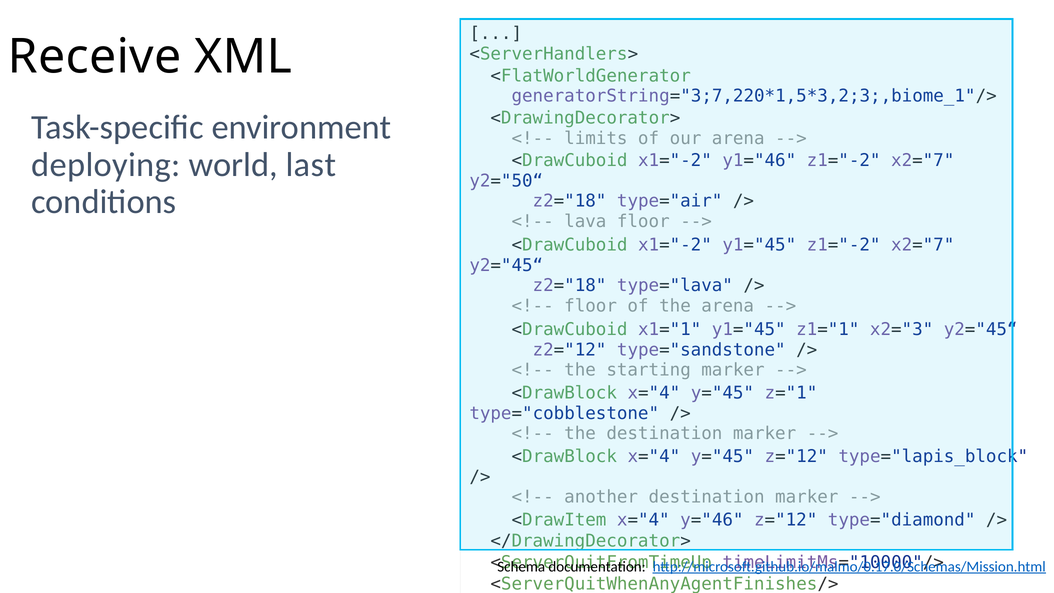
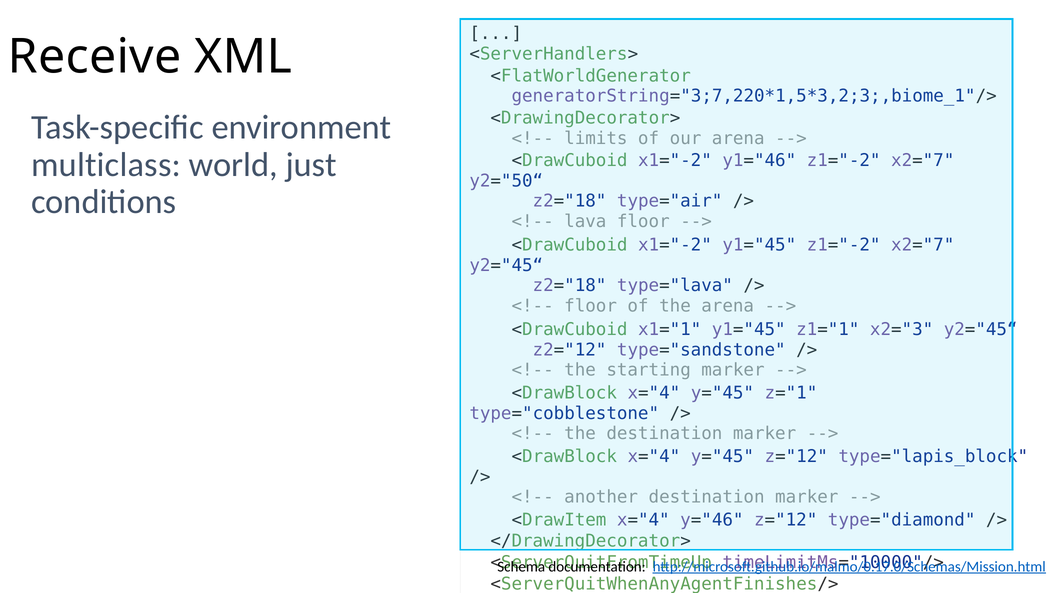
deploying: deploying -> multiclass
last: last -> just
